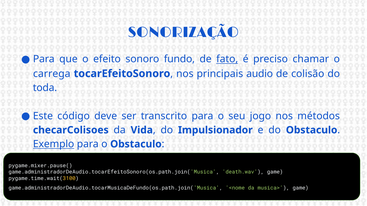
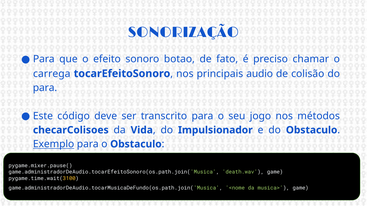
fundo: fundo -> botao
fato underline: present -> none
toda at (45, 88): toda -> para
